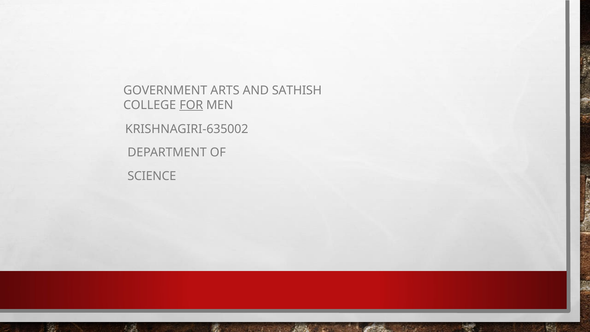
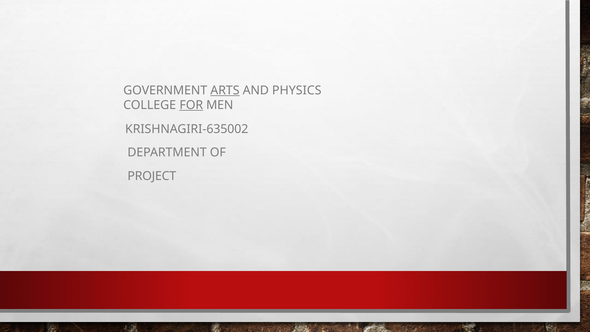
ARTS underline: none -> present
SATHISH: SATHISH -> PHYSICS
SCIENCE: SCIENCE -> PROJECT
